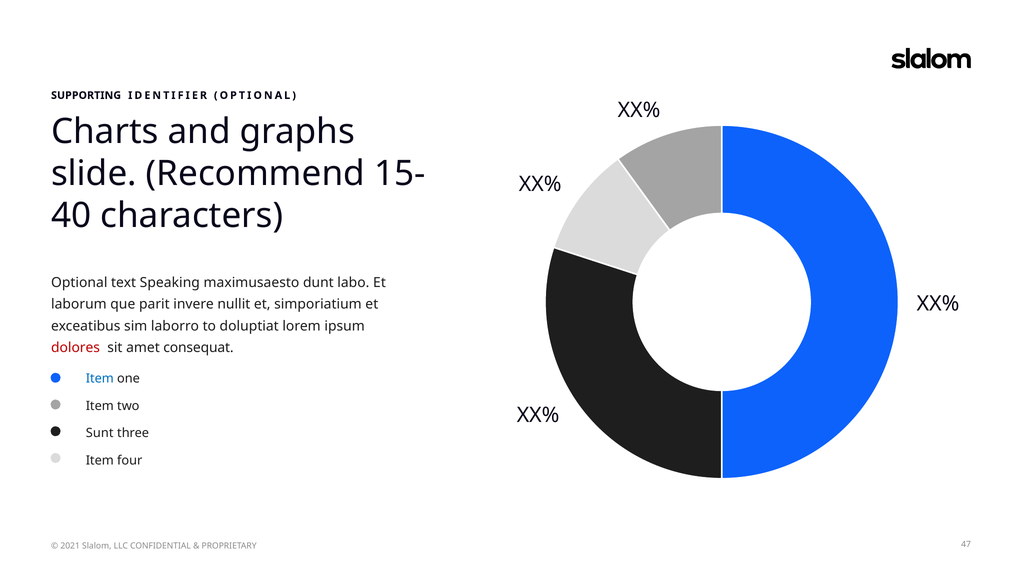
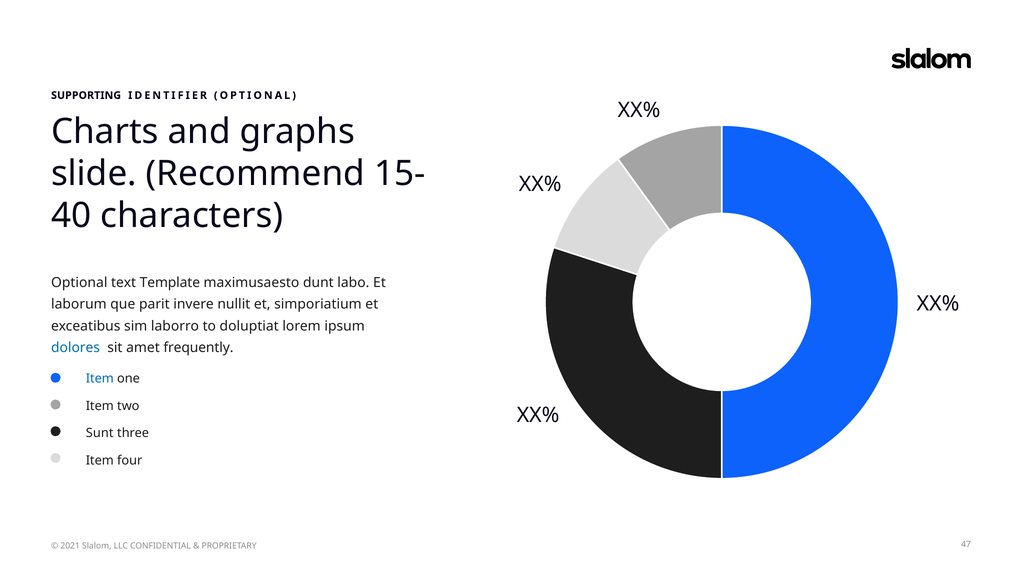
Speaking: Speaking -> Template
dolores colour: red -> blue
consequat: consequat -> frequently
